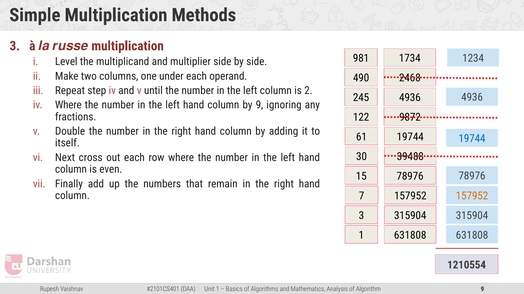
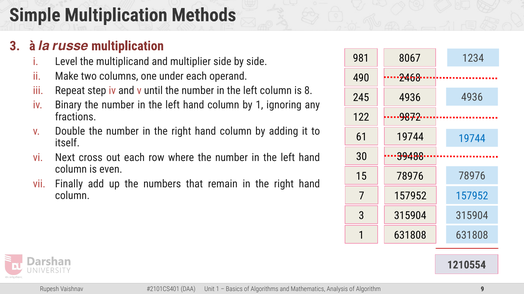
1734: 1734 -> 8067
2: 2 -> 8
iv Where: Where -> Binary
by 9: 9 -> 1
157952 at (472, 196) colour: orange -> blue
